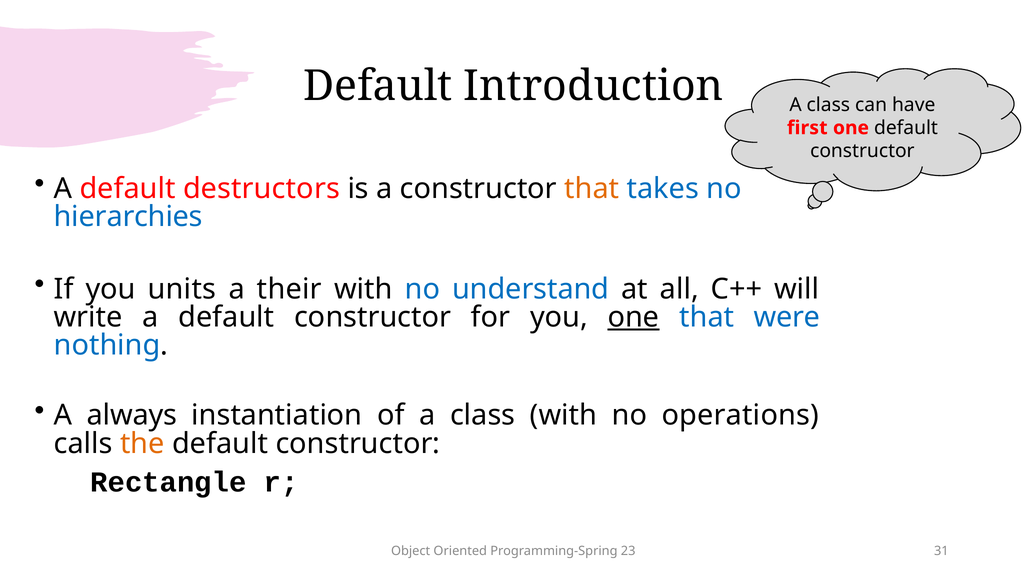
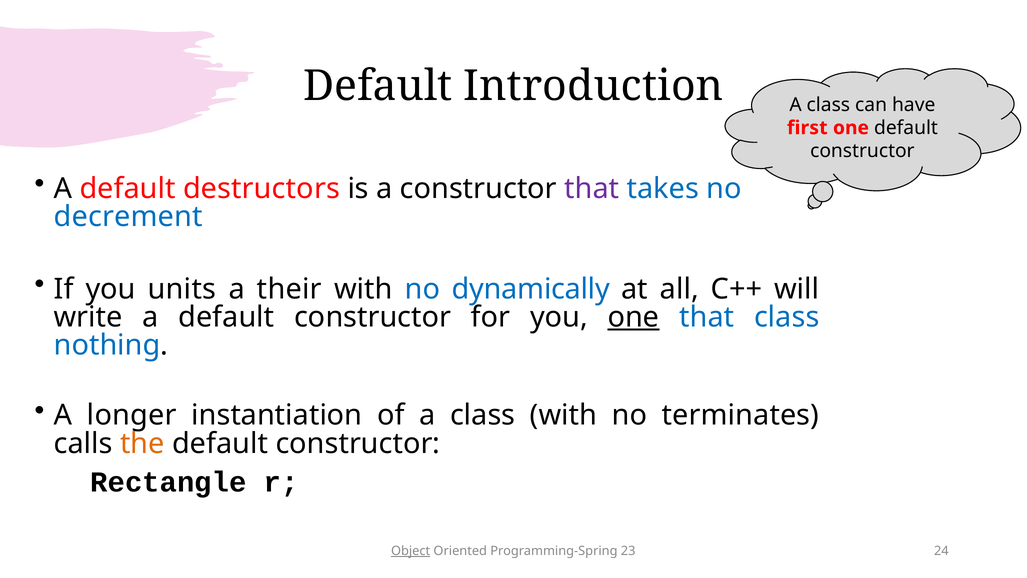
that at (592, 188) colour: orange -> purple
hierarchies: hierarchies -> decrement
understand: understand -> dynamically
that were: were -> class
always: always -> longer
operations: operations -> terminates
Object underline: none -> present
31: 31 -> 24
